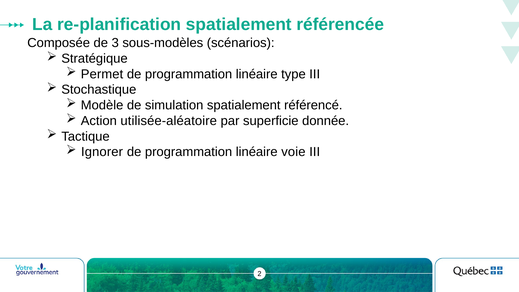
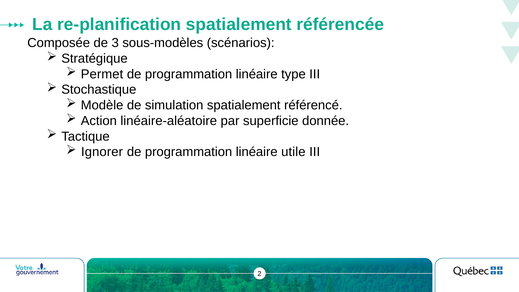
utilisée-aléatoire: utilisée-aléatoire -> linéaire-aléatoire
voie: voie -> utile
